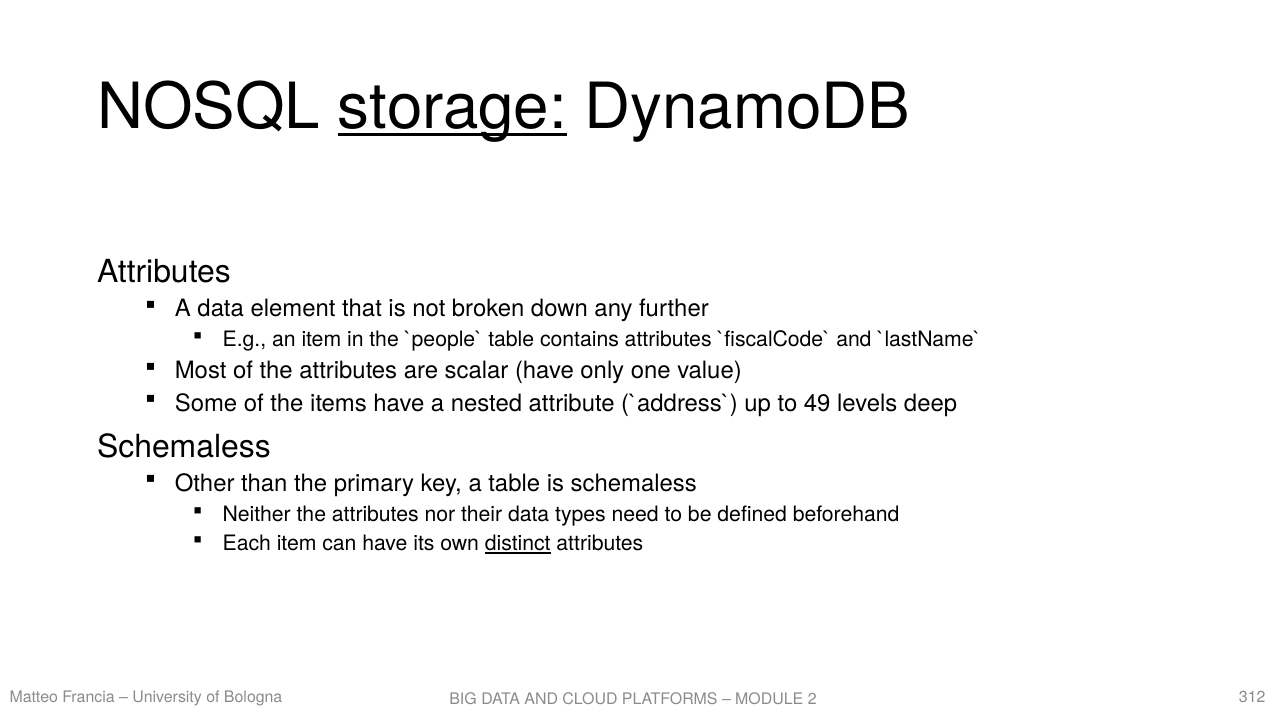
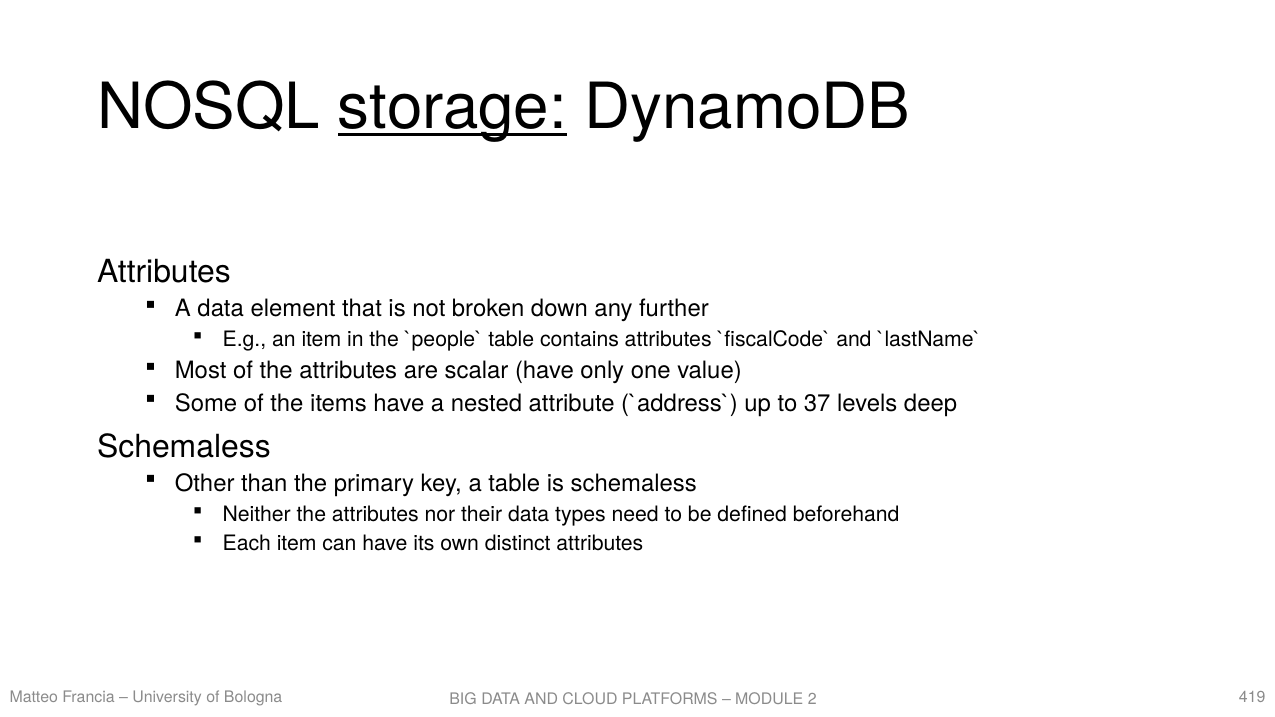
49: 49 -> 37
distinct underline: present -> none
312: 312 -> 419
